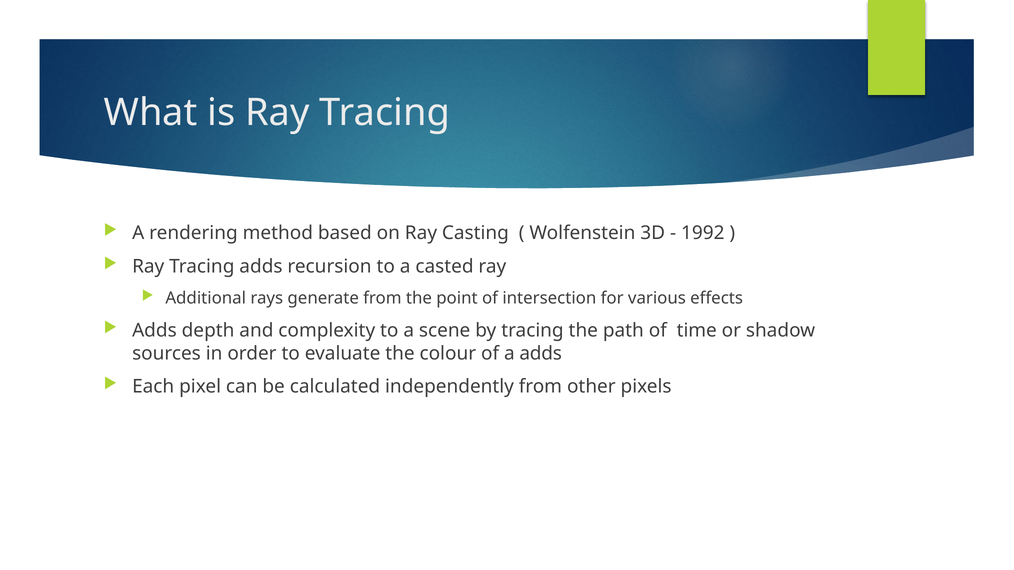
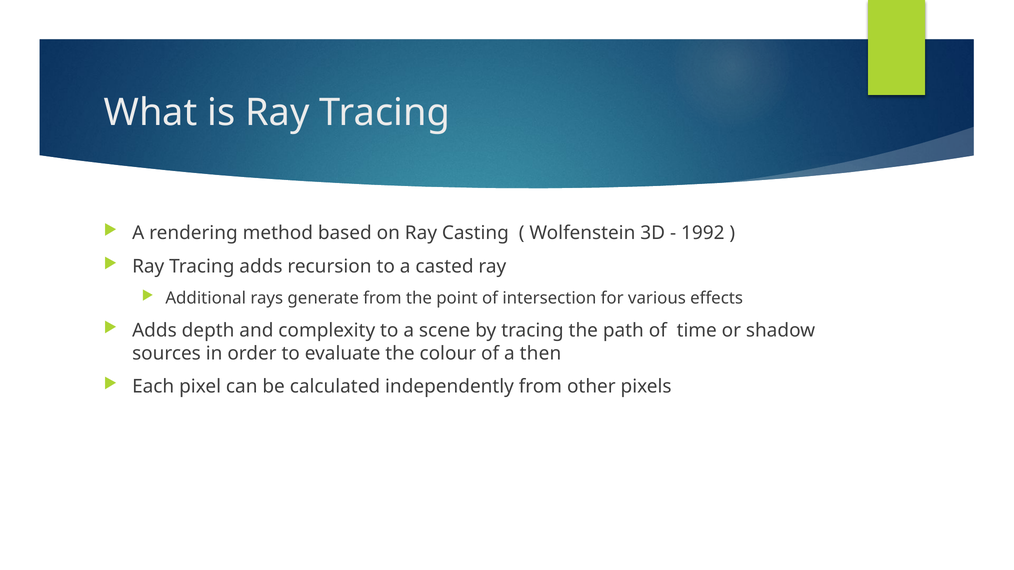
a adds: adds -> then
